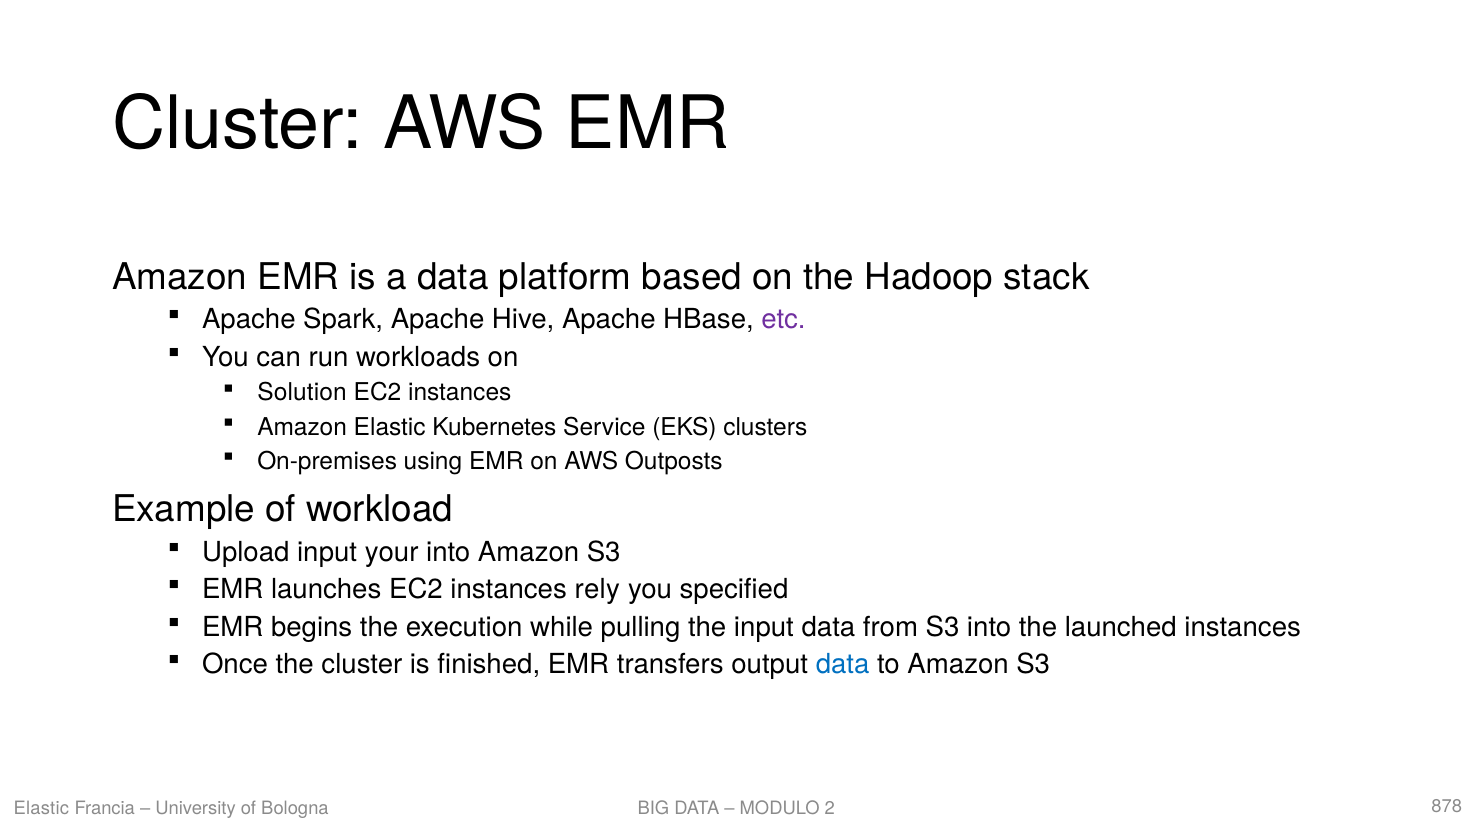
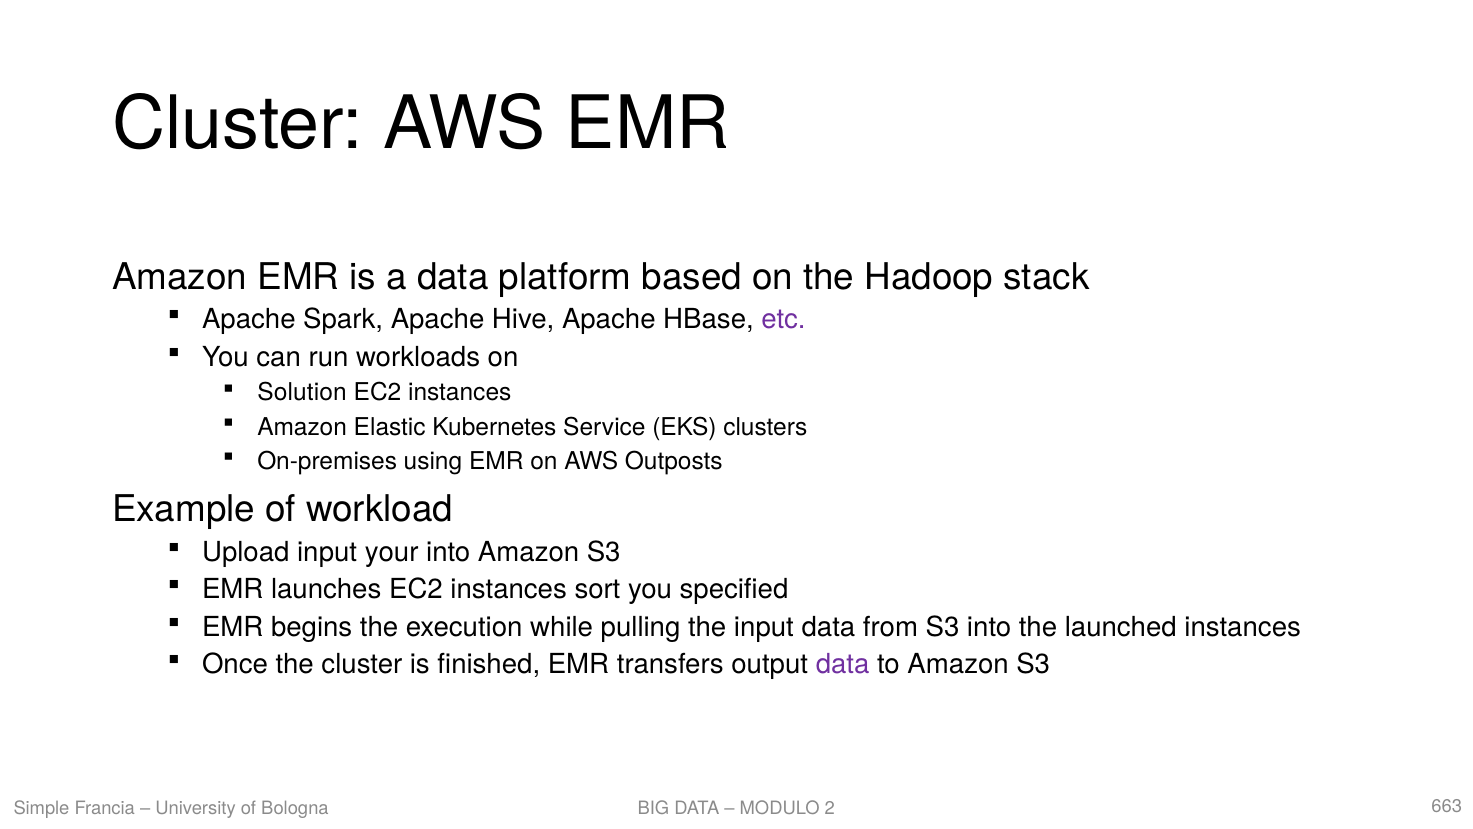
rely: rely -> sort
data at (843, 664) colour: blue -> purple
Elastic at (41, 808): Elastic -> Simple
878: 878 -> 663
